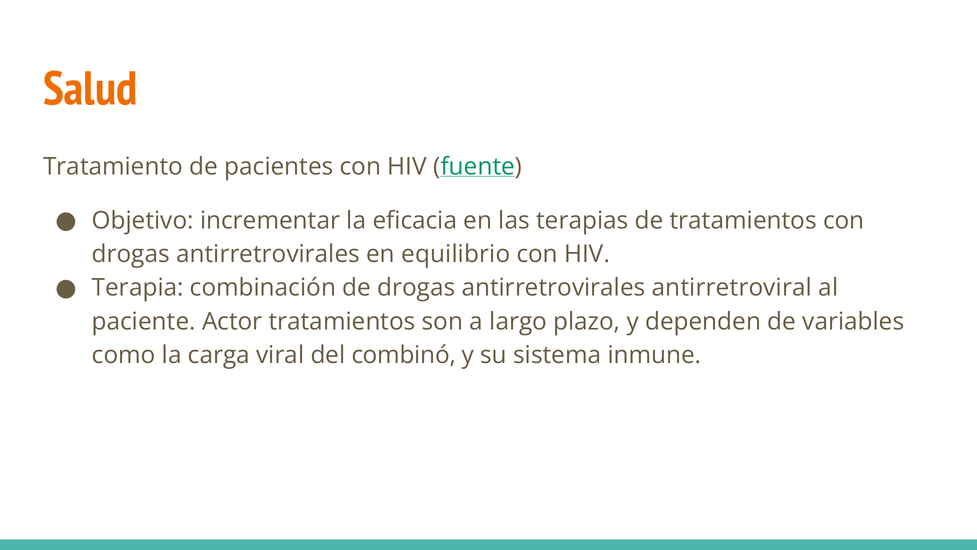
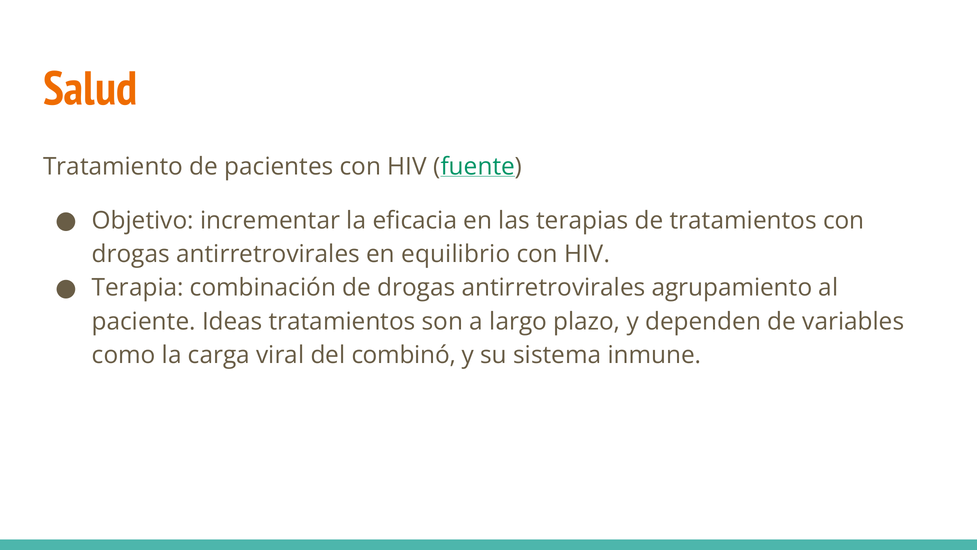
antirretroviral: antirretroviral -> agrupamiento
Actor: Actor -> Ideas
